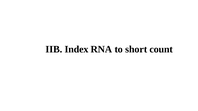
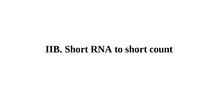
IIB Index: Index -> Short
